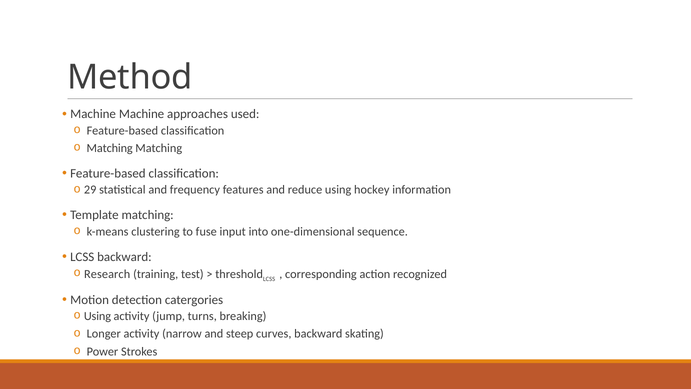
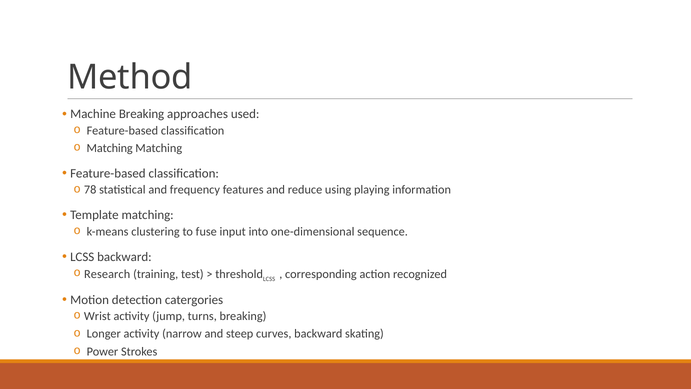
Machine Machine: Machine -> Breaking
29: 29 -> 78
hockey: hockey -> playing
Using at (97, 316): Using -> Wrist
